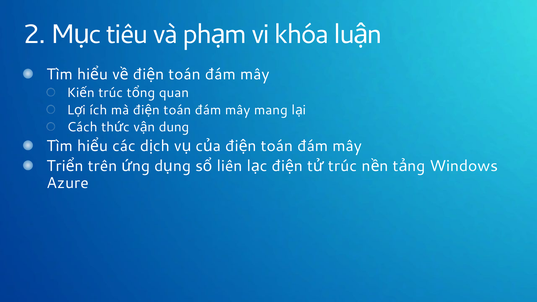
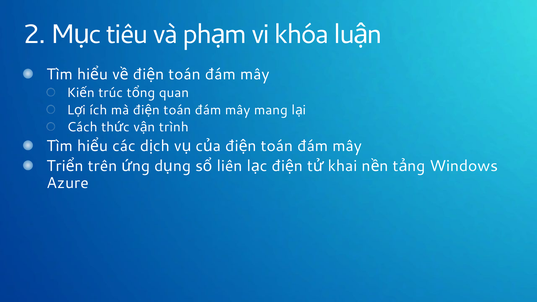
dung: dung -> trình
trúc at (342, 166): trúc -> khai
